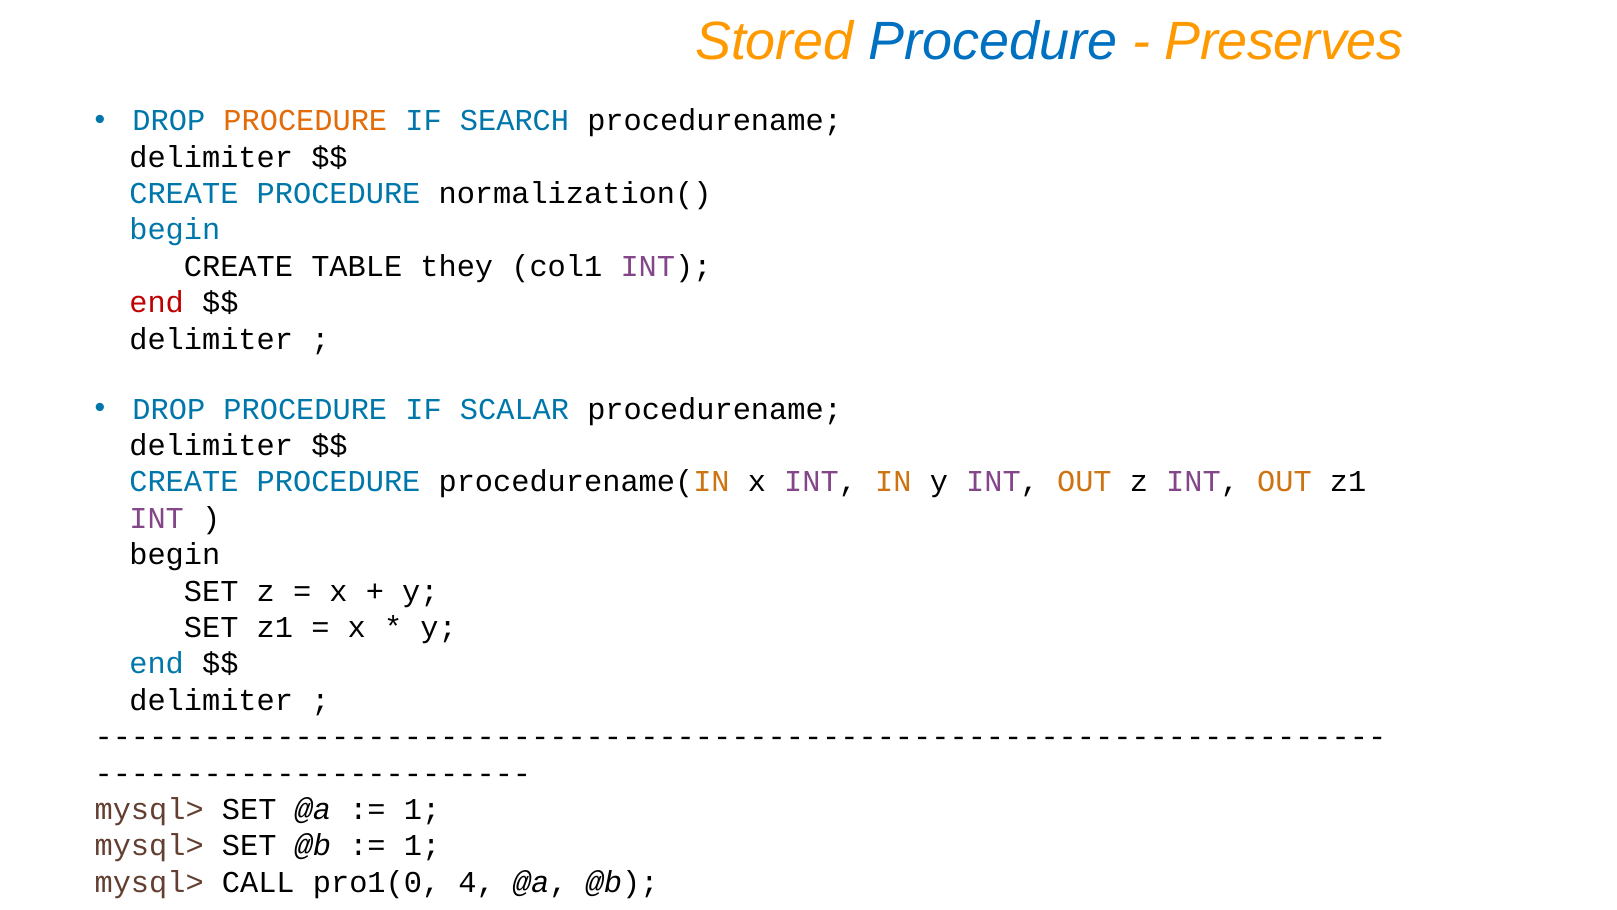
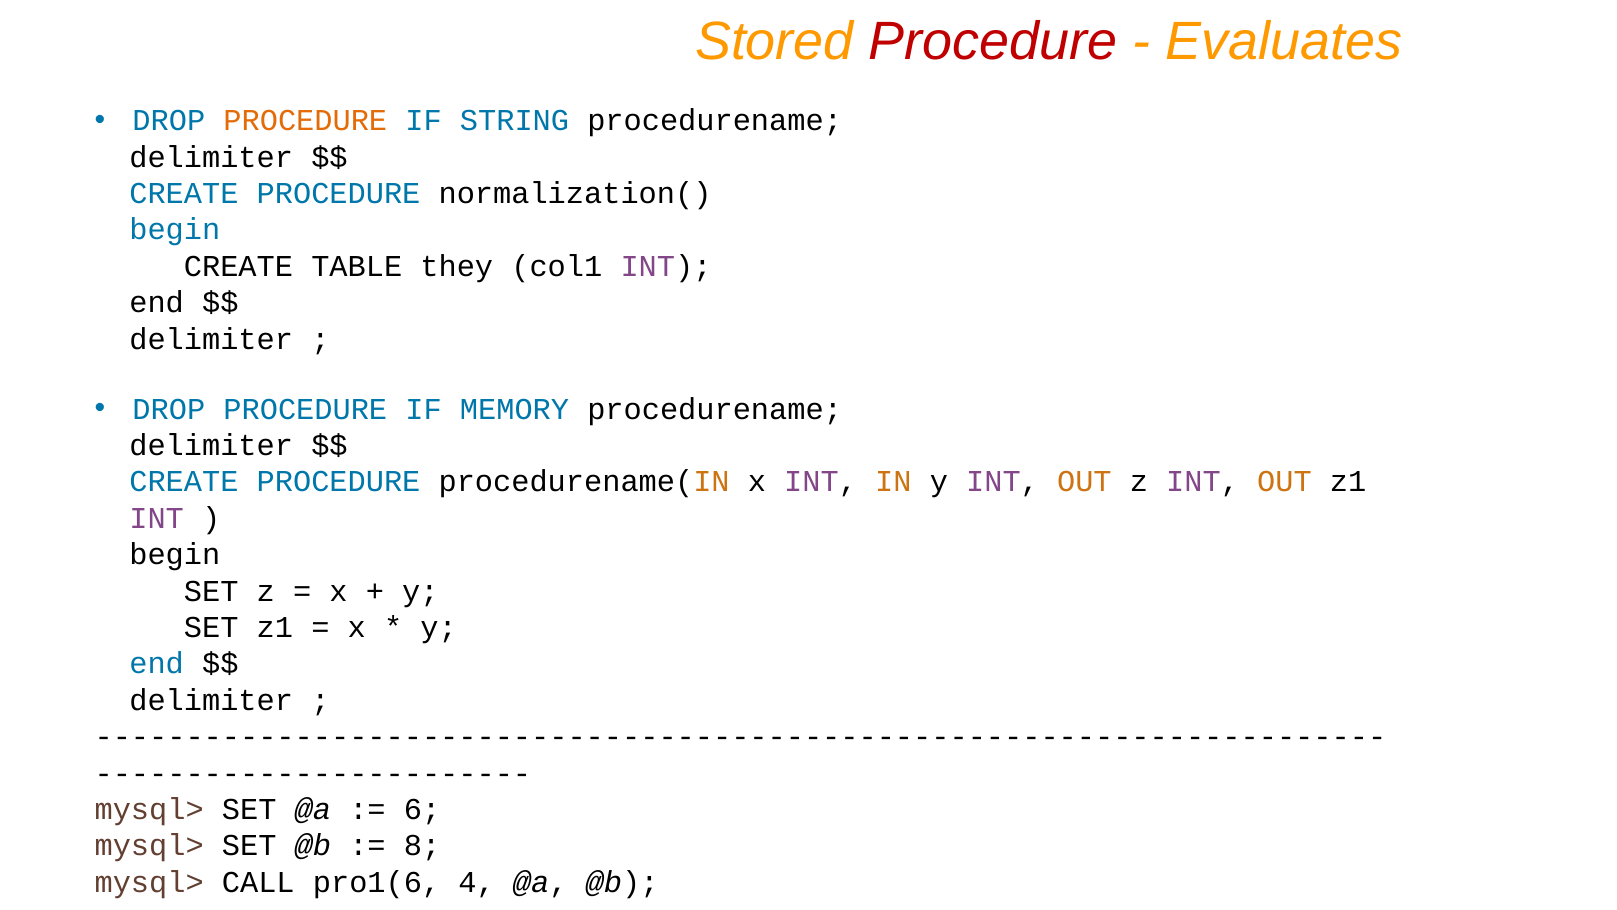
Procedure at (993, 42) colour: blue -> red
Preserves: Preserves -> Evaluates
SEARCH: SEARCH -> STRING
end at (157, 303) colour: red -> black
SCALAR: SCALAR -> MEMORY
1 at (422, 809): 1 -> 6
1 at (422, 845): 1 -> 8
pro1(0: pro1(0 -> pro1(6
